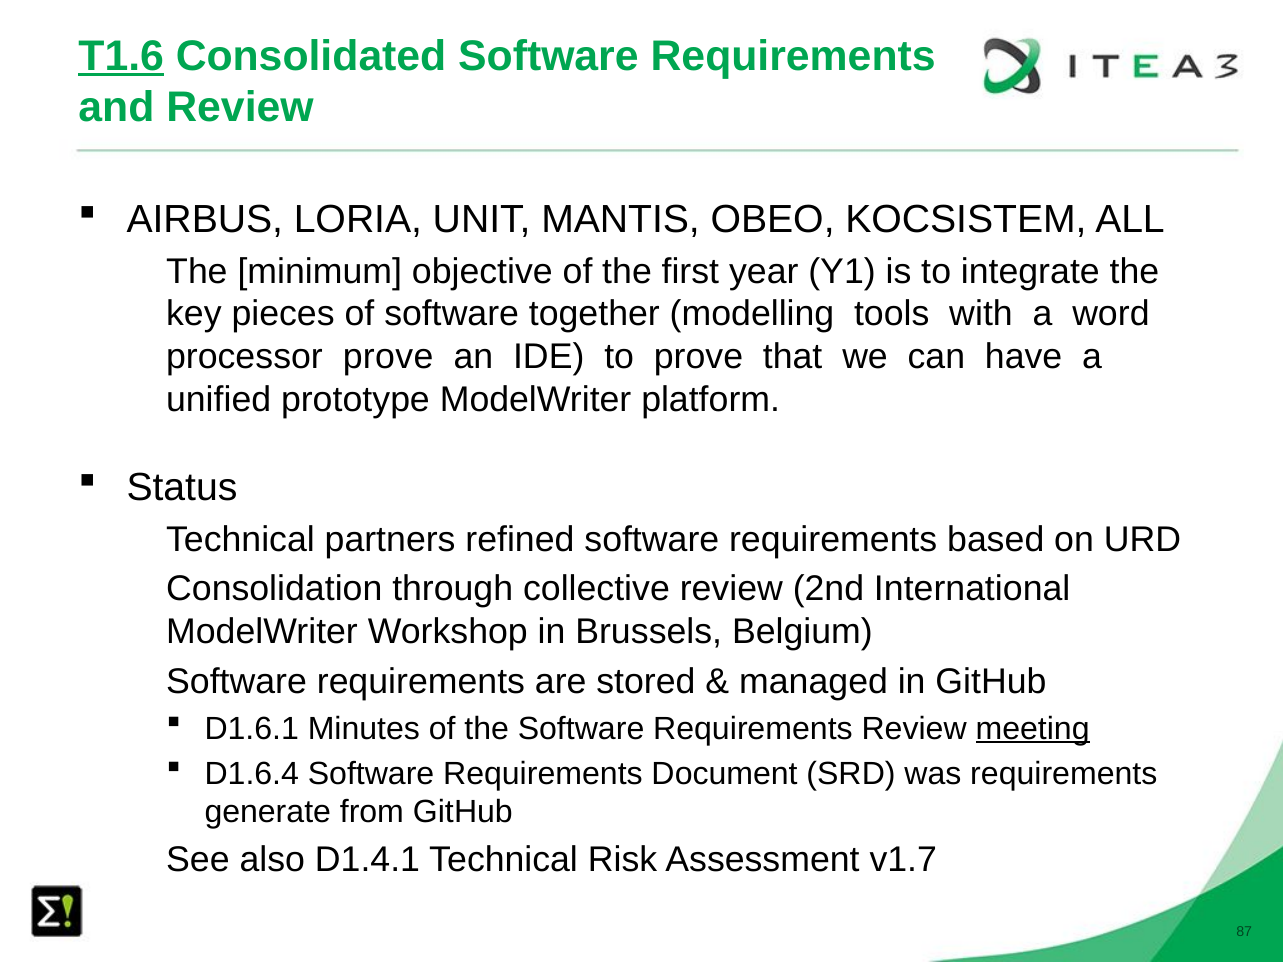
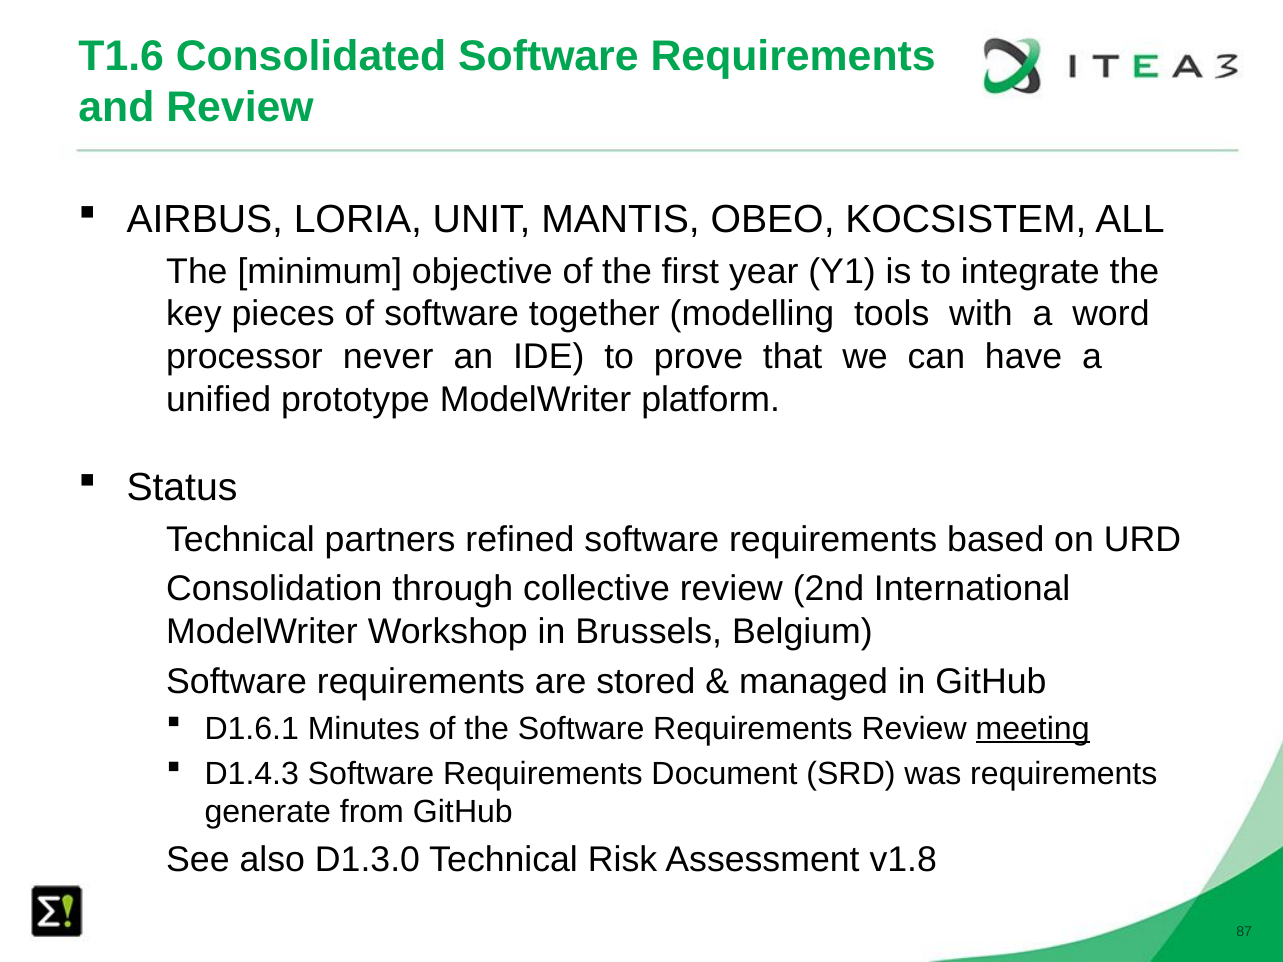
T1.6 underline: present -> none
processor prove: prove -> never
D1.6.4: D1.6.4 -> D1.4.3
D1.4.1: D1.4.1 -> D1.3.0
v1.7: v1.7 -> v1.8
